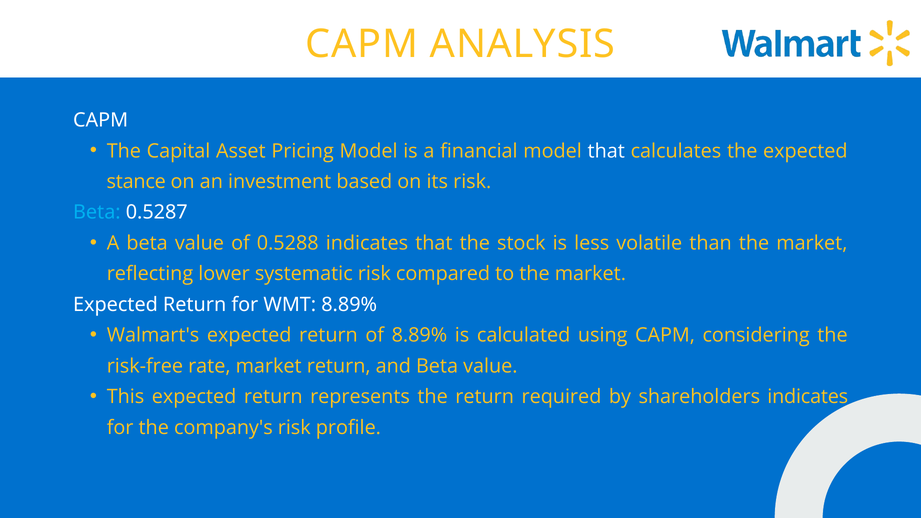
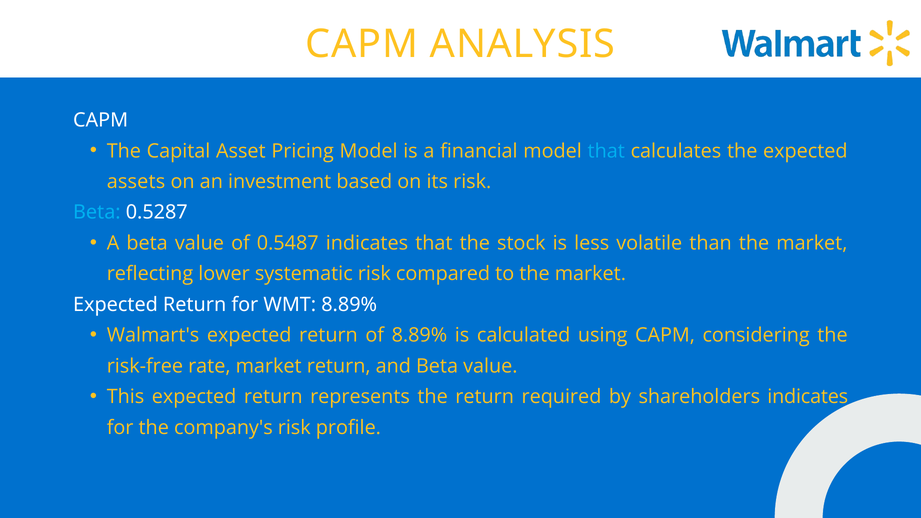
that at (606, 151) colour: white -> light blue
stance: stance -> assets
0.5288: 0.5288 -> 0.5487
